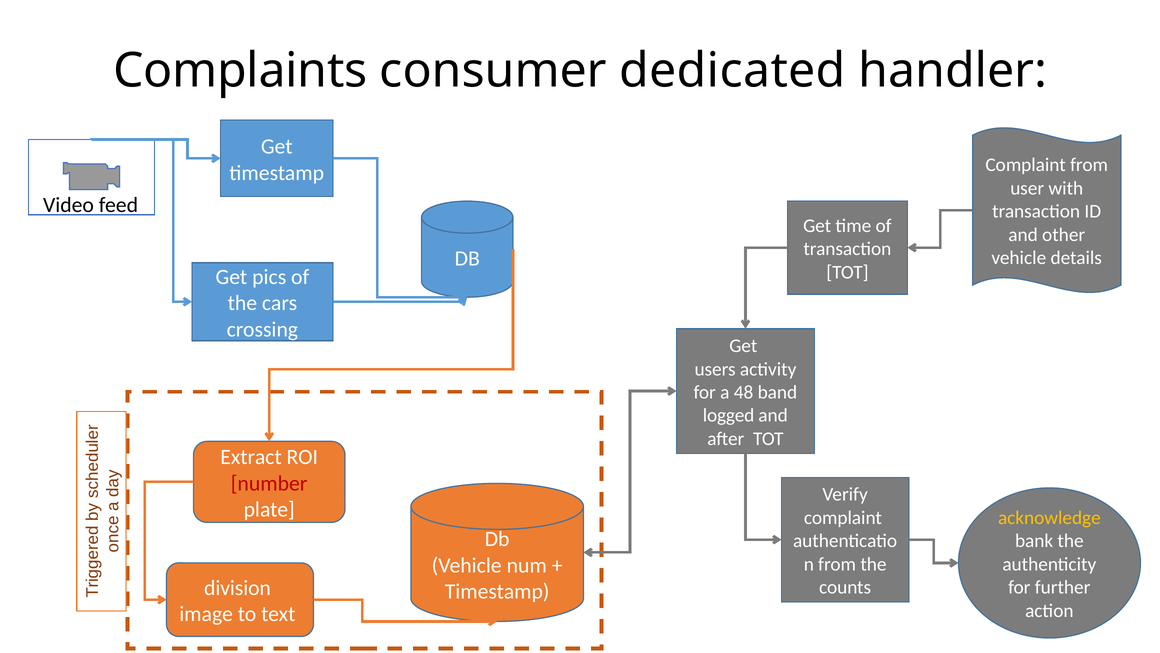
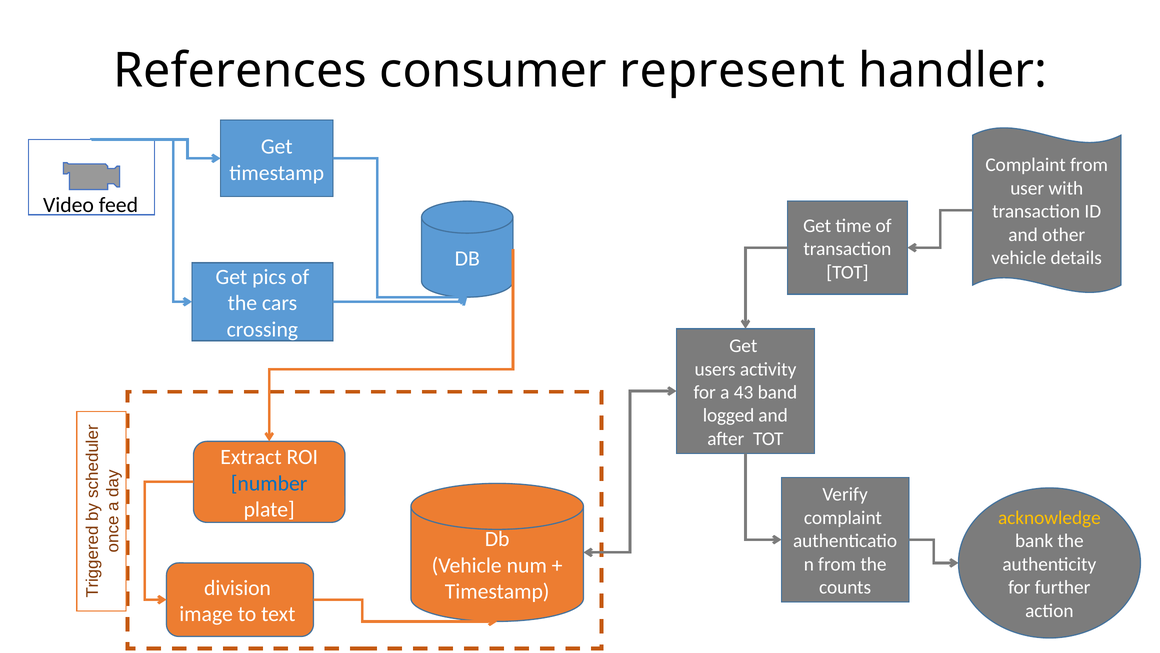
Complaints: Complaints -> References
dedicated: dedicated -> represent
48: 48 -> 43
number colour: red -> blue
